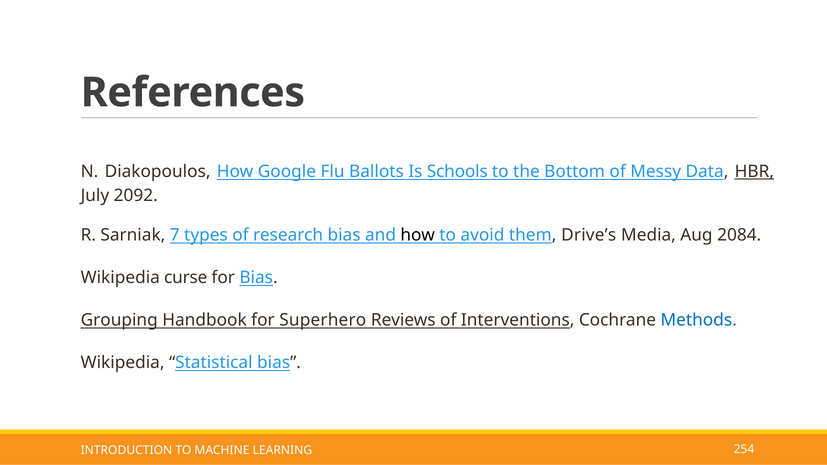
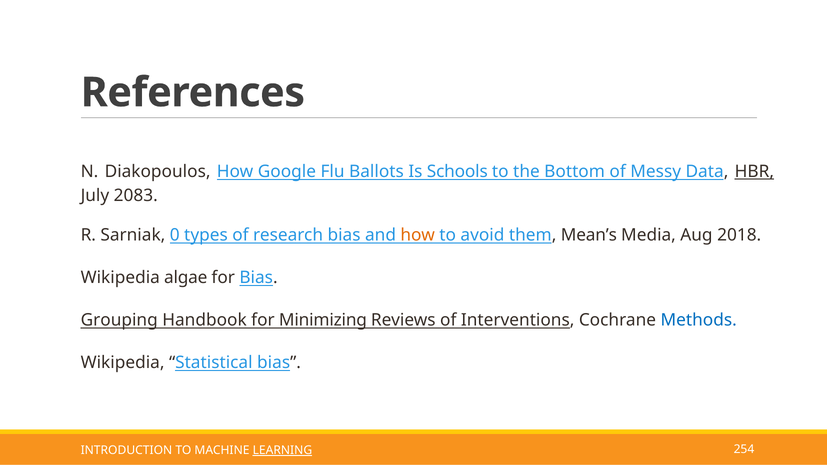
2092: 2092 -> 2083
7: 7 -> 0
how at (418, 235) colour: black -> orange
Drive’s: Drive’s -> Mean’s
2084: 2084 -> 2018
curse: curse -> algae
Superhero: Superhero -> Minimizing
LEARNING underline: none -> present
